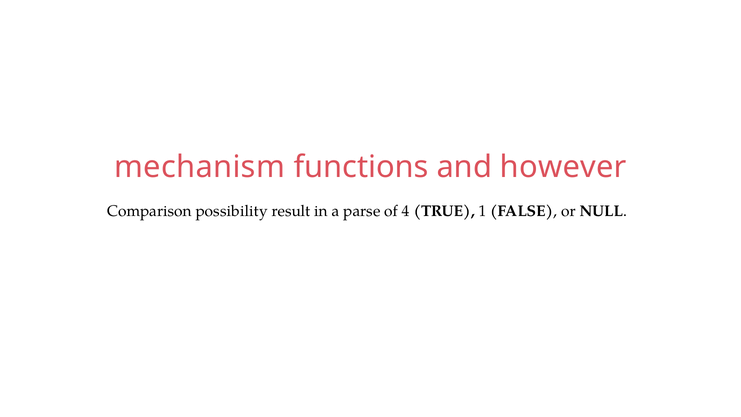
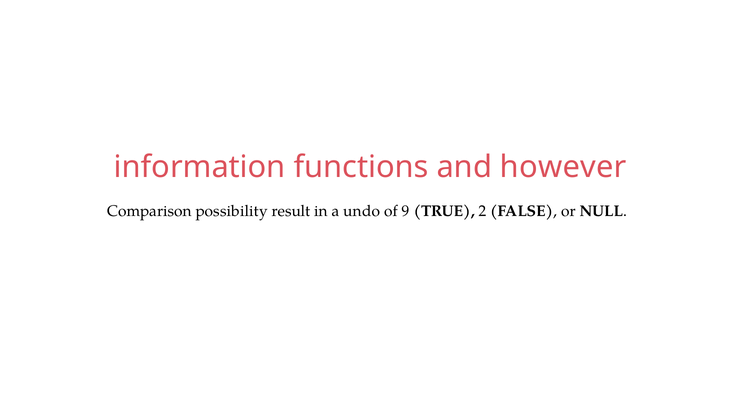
mechanism: mechanism -> information
parse: parse -> undo
4: 4 -> 9
1: 1 -> 2
